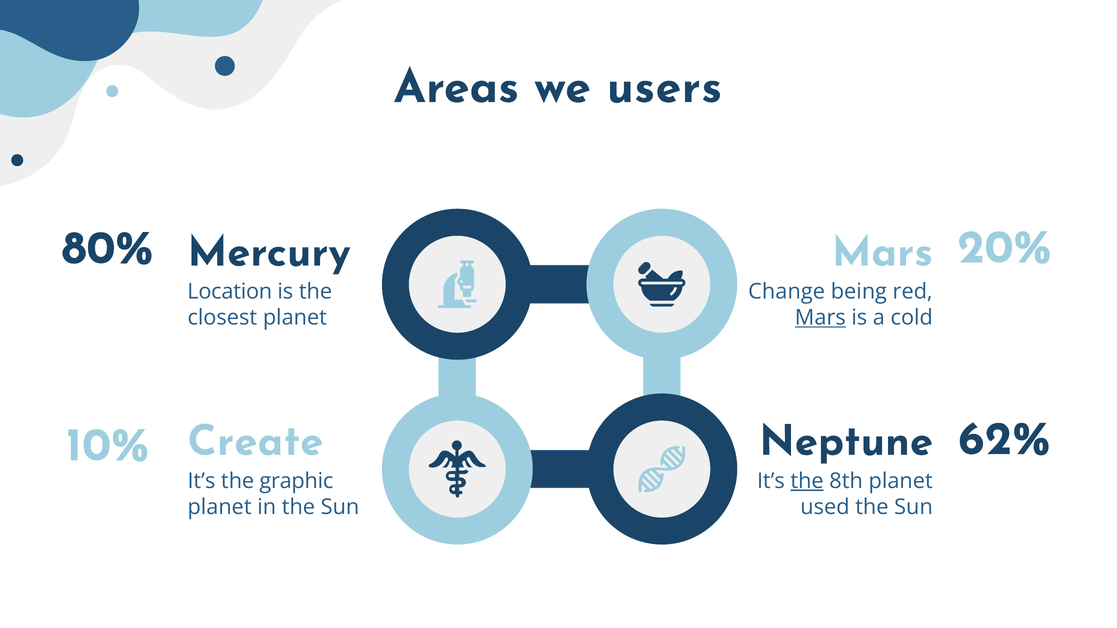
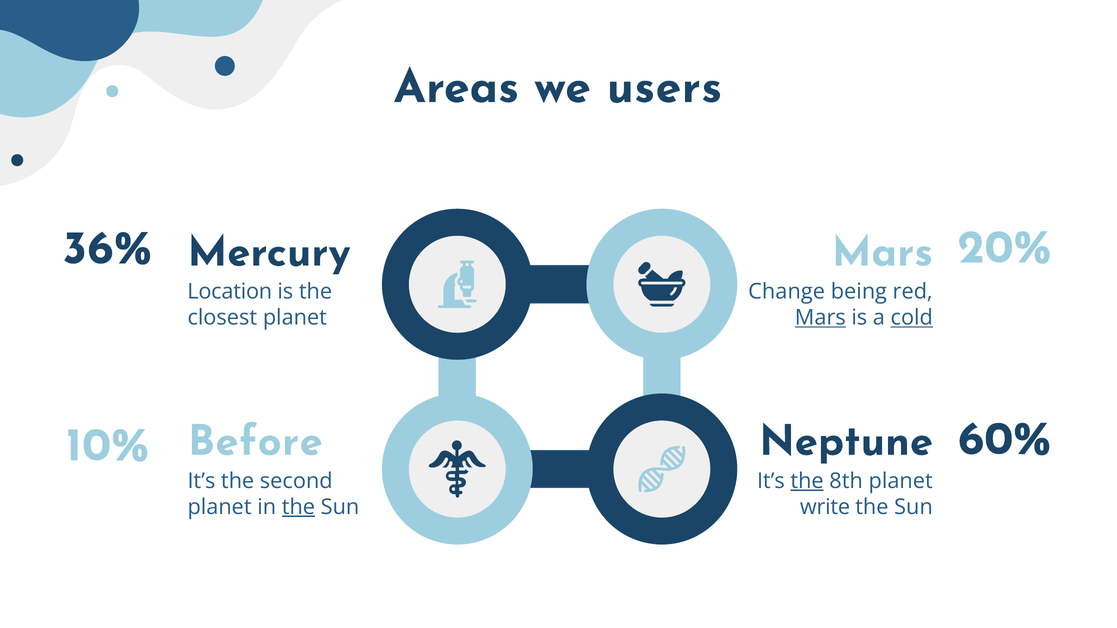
80%: 80% -> 36%
cold underline: none -> present
Create: Create -> Before
62%: 62% -> 60%
graphic: graphic -> second
the at (298, 507) underline: none -> present
used: used -> write
